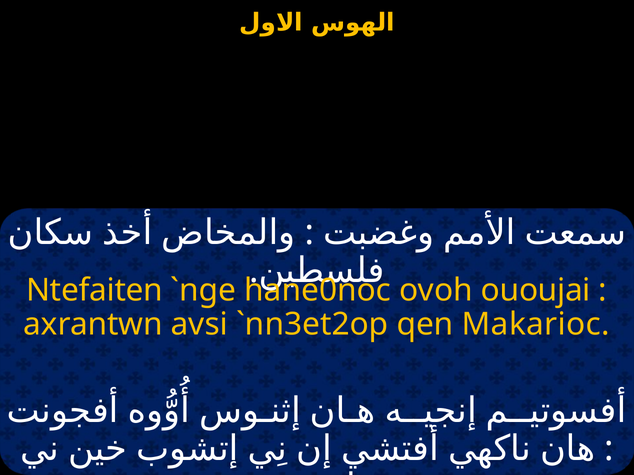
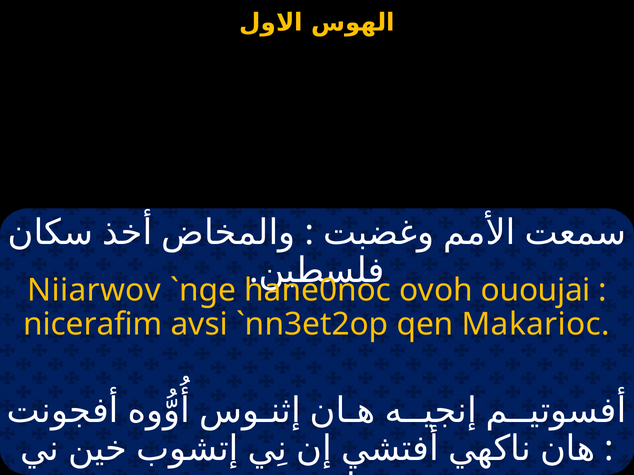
Ntefaiten: Ntefaiten -> Niiarwov
axrantwn: axrantwn -> nicerafim
